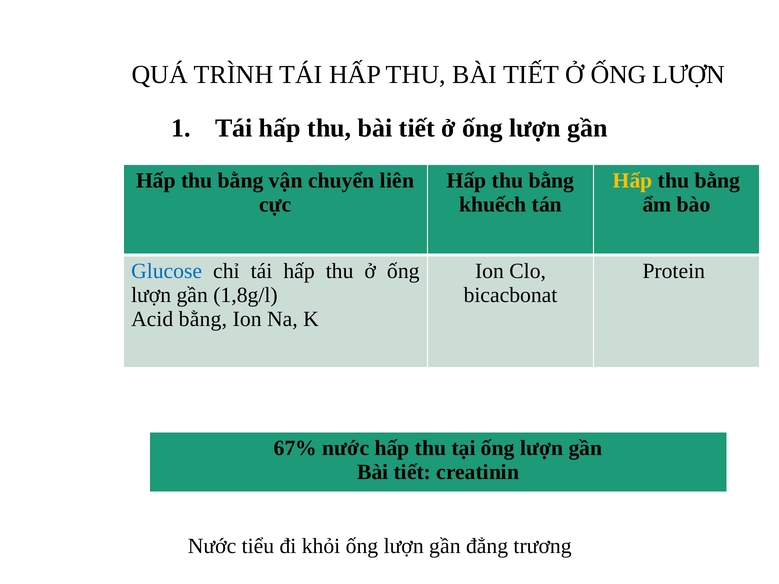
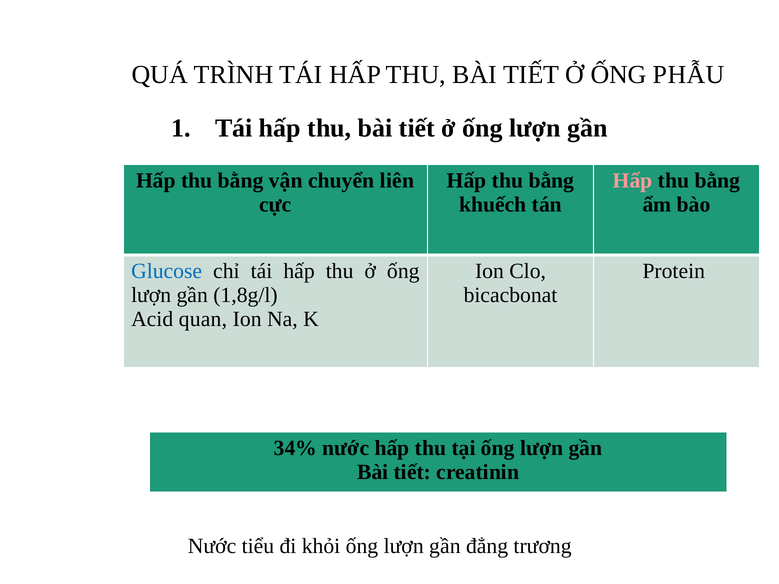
LƯỢN at (689, 74): LƯỢN -> PHẪU
Hấp at (633, 181) colour: yellow -> pink
Acid bằng: bằng -> quan
67%: 67% -> 34%
